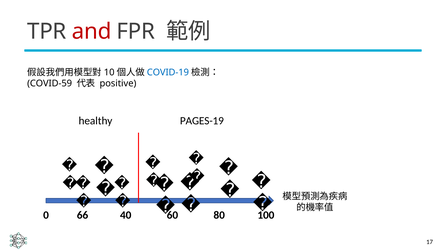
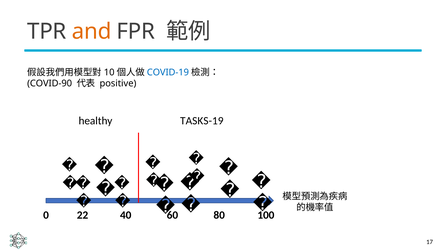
and colour: red -> orange
COVID-59: COVID-59 -> COVID-90
PAGES-19: PAGES-19 -> TASKS-19
66: 66 -> 22
